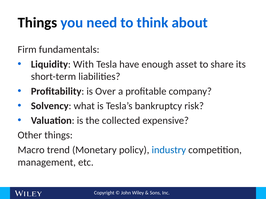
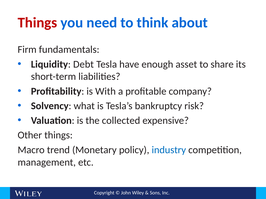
Things at (37, 23) colour: black -> red
With: With -> Debt
Over: Over -> With
